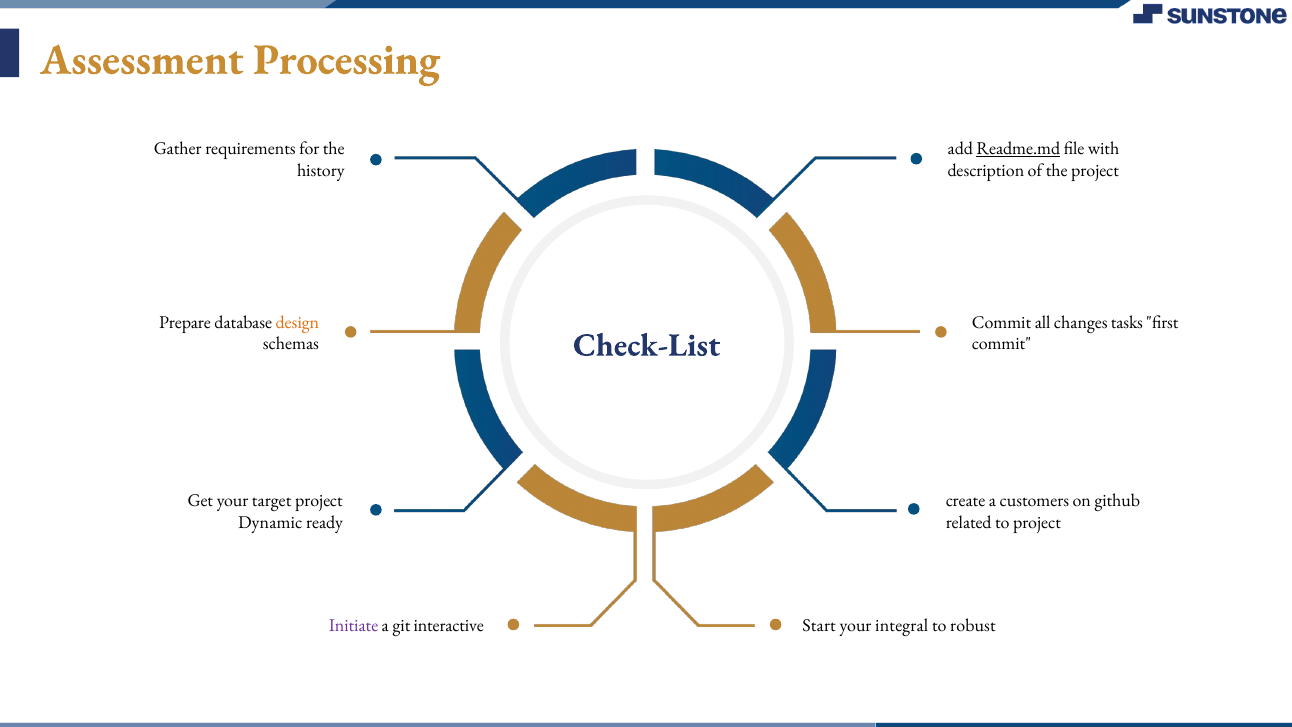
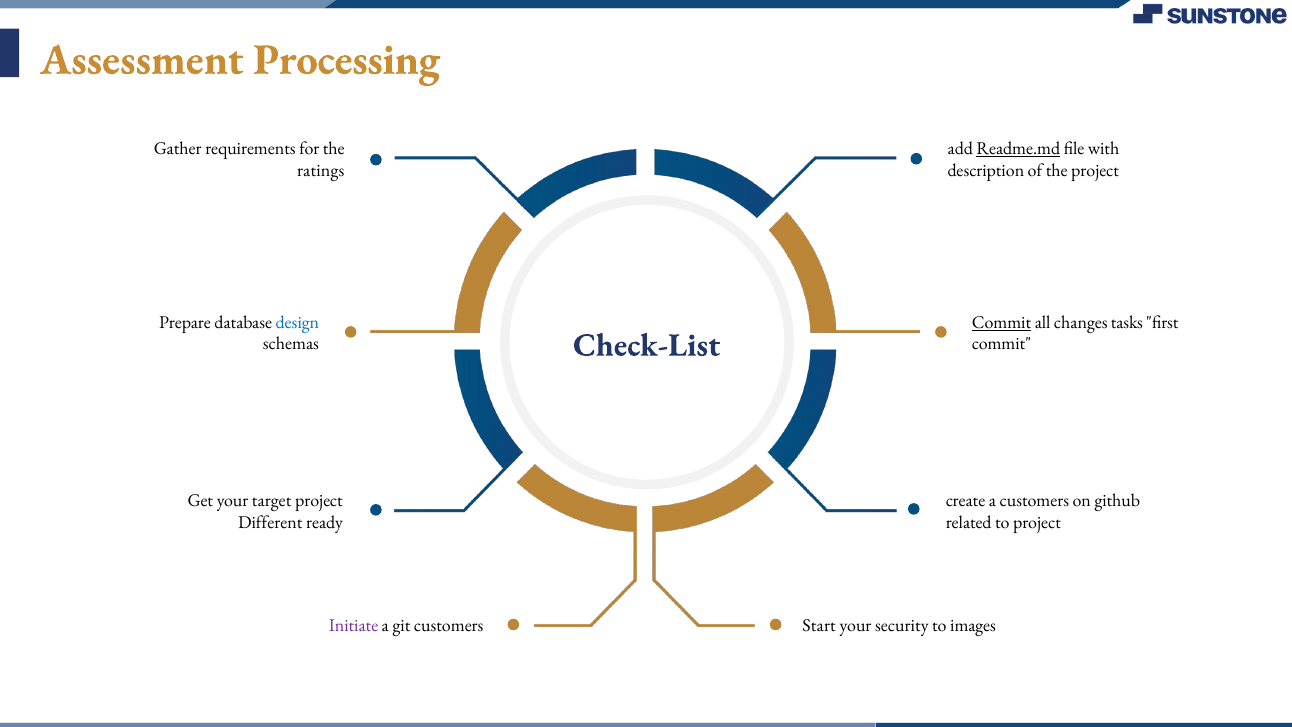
history: history -> ratings
design colour: orange -> blue
Commit at (1002, 322) underline: none -> present
Dynamic: Dynamic -> Different
git interactive: interactive -> customers
integral: integral -> security
robust: robust -> images
